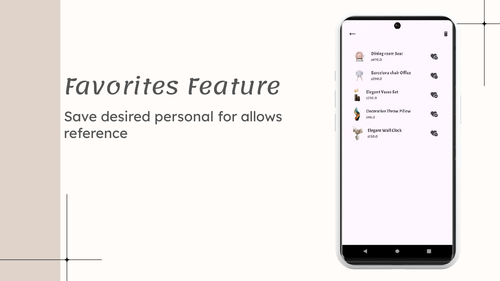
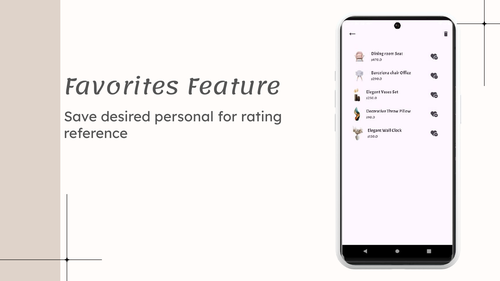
allows: allows -> rating
